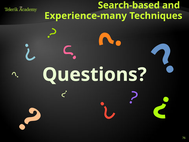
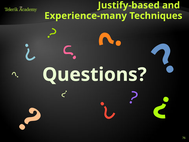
Search-based: Search-based -> Justify-based
